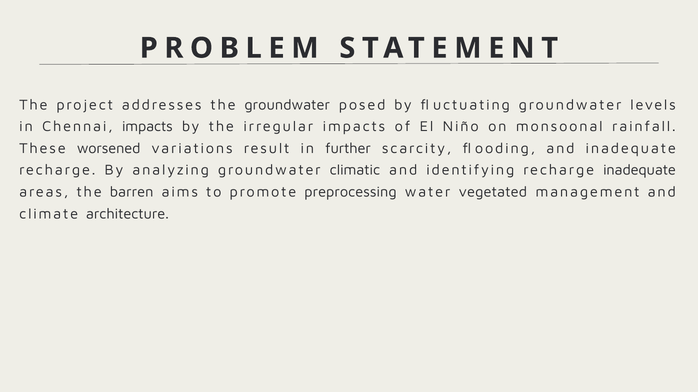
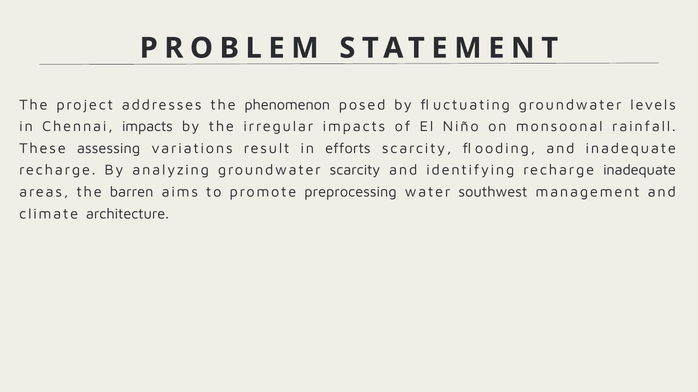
the groundwater: groundwater -> phenomenon
worsened: worsened -> assessing
further: further -> efforts
groundwater climatic: climatic -> scarcity
vegetated: vegetated -> southwest
